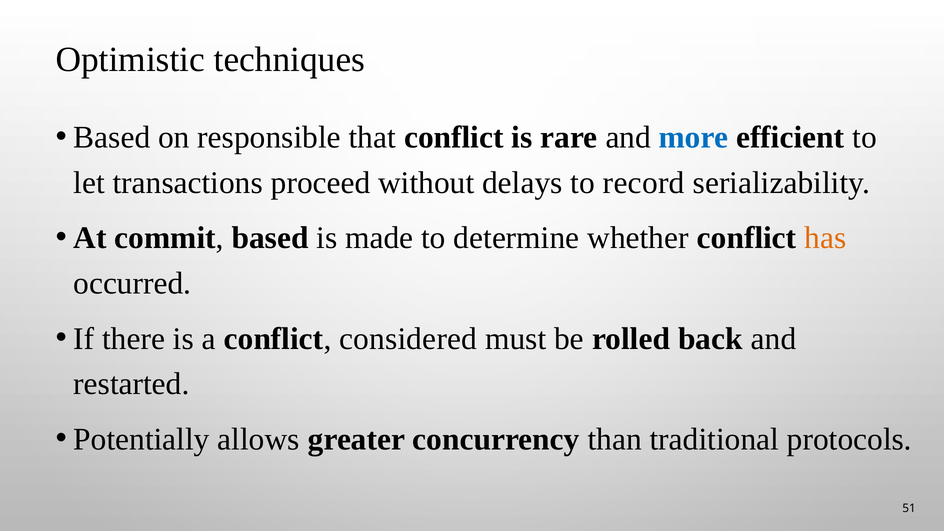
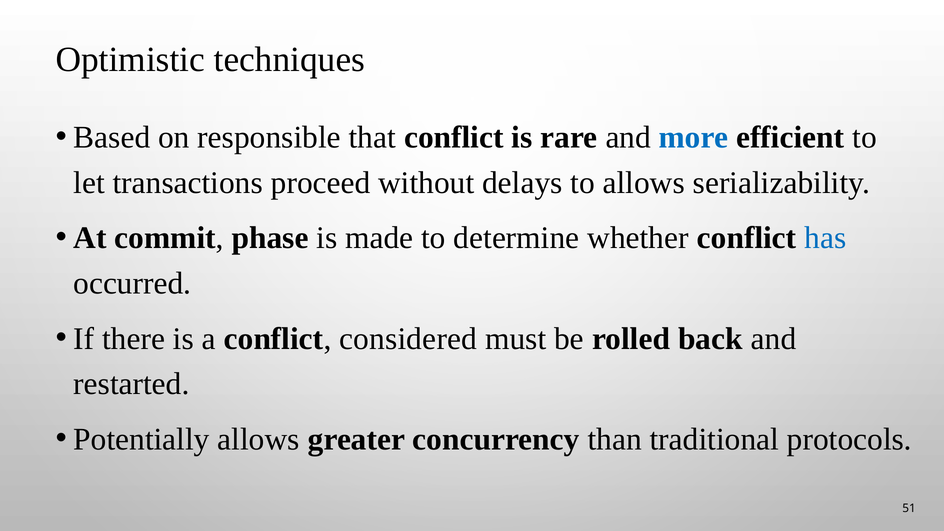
to record: record -> allows
commit based: based -> phase
has colour: orange -> blue
